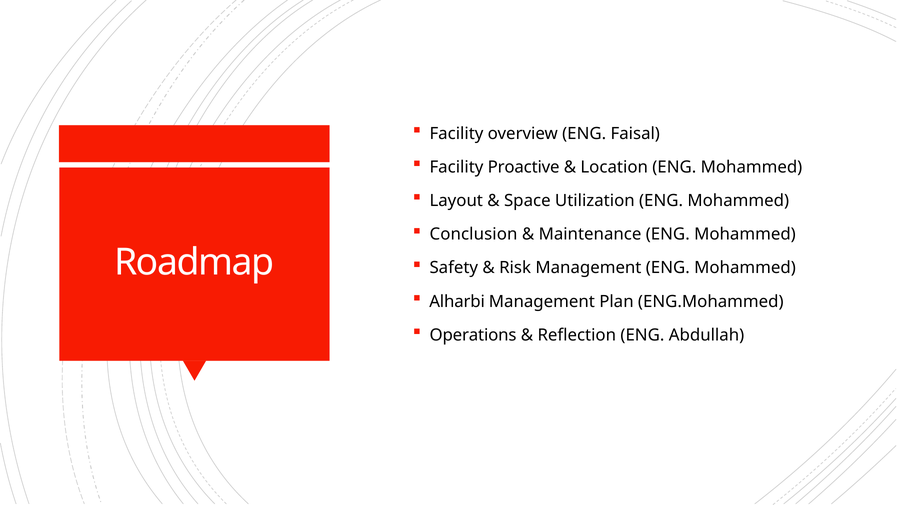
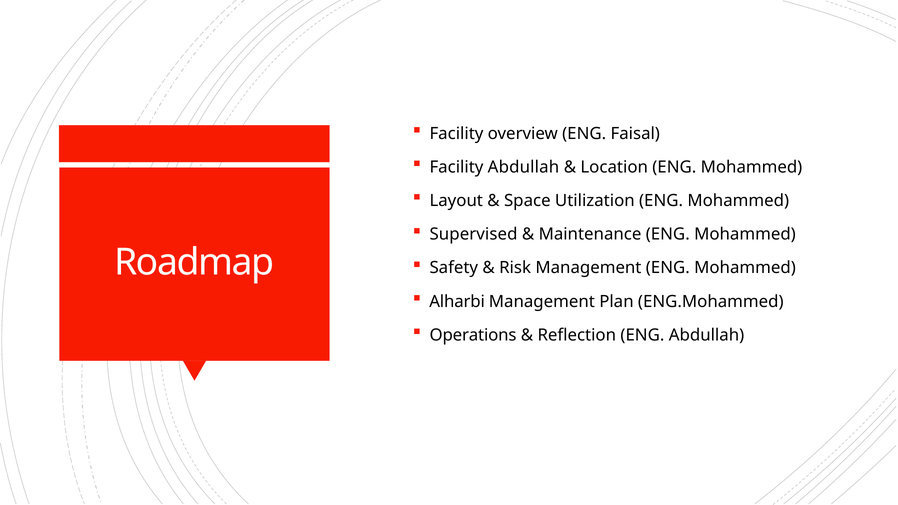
Facility Proactive: Proactive -> Abdullah
Conclusion: Conclusion -> Supervised
